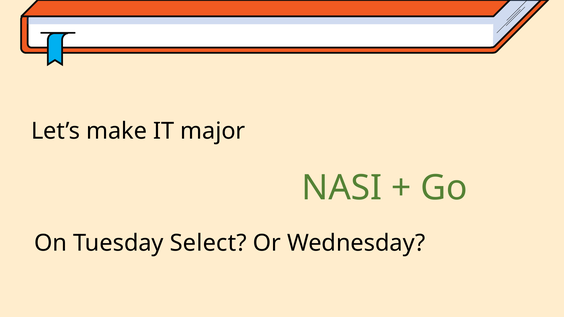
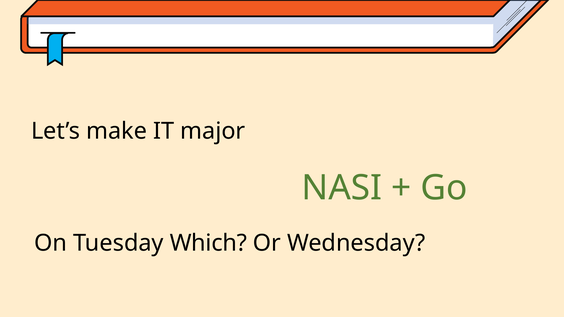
Select: Select -> Which
